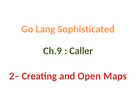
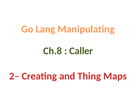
Sophisticated: Sophisticated -> Manipulating
Ch.9: Ch.9 -> Ch.8
Open: Open -> Thing
